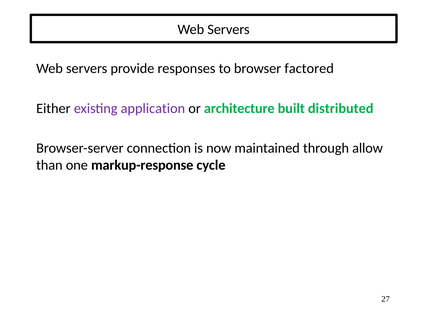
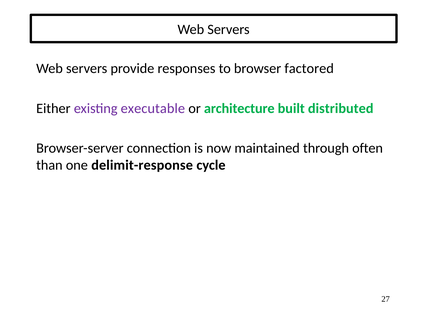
application: application -> executable
allow: allow -> often
markup-response: markup-response -> delimit-response
